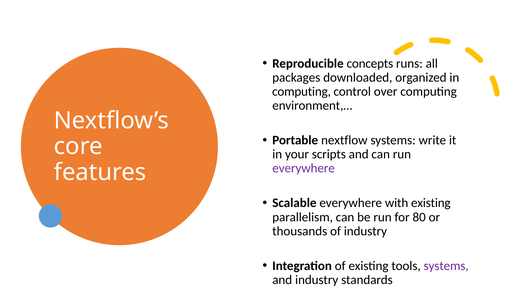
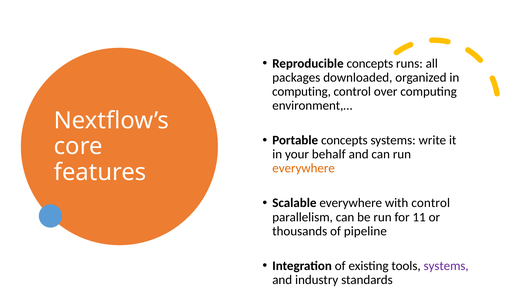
Portable nextflow: nextflow -> concepts
scripts: scripts -> behalf
everywhere at (304, 168) colour: purple -> orange
with existing: existing -> control
80: 80 -> 11
of industry: industry -> pipeline
